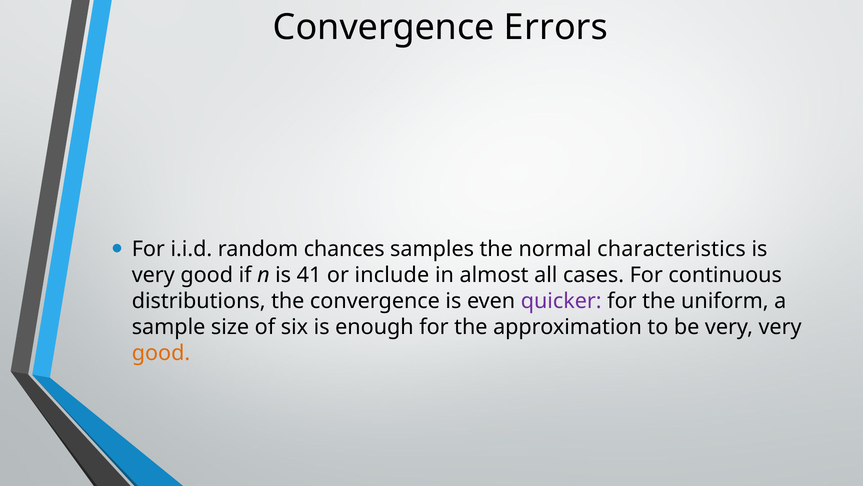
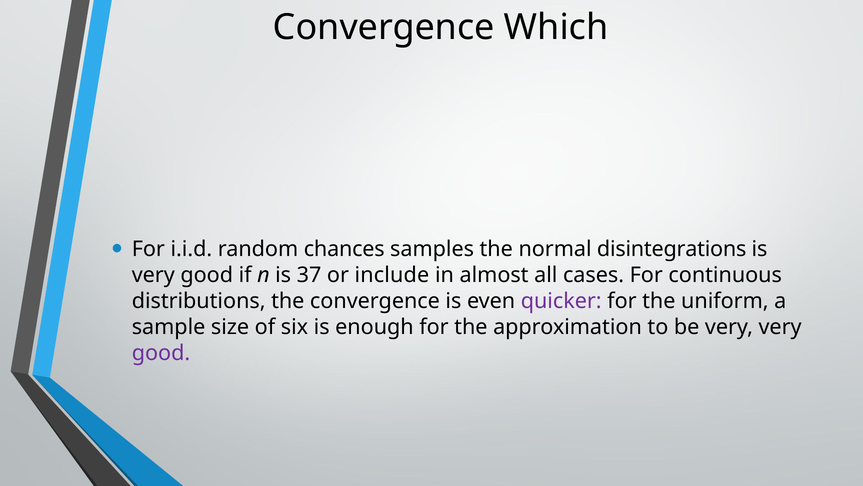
Errors: Errors -> Which
characteristics: characteristics -> disintegrations
41: 41 -> 37
good at (161, 353) colour: orange -> purple
